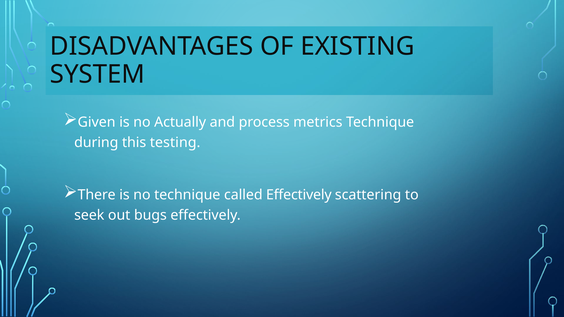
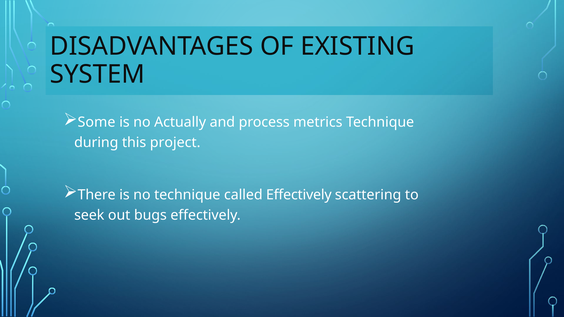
Given: Given -> Some
testing: testing -> project
